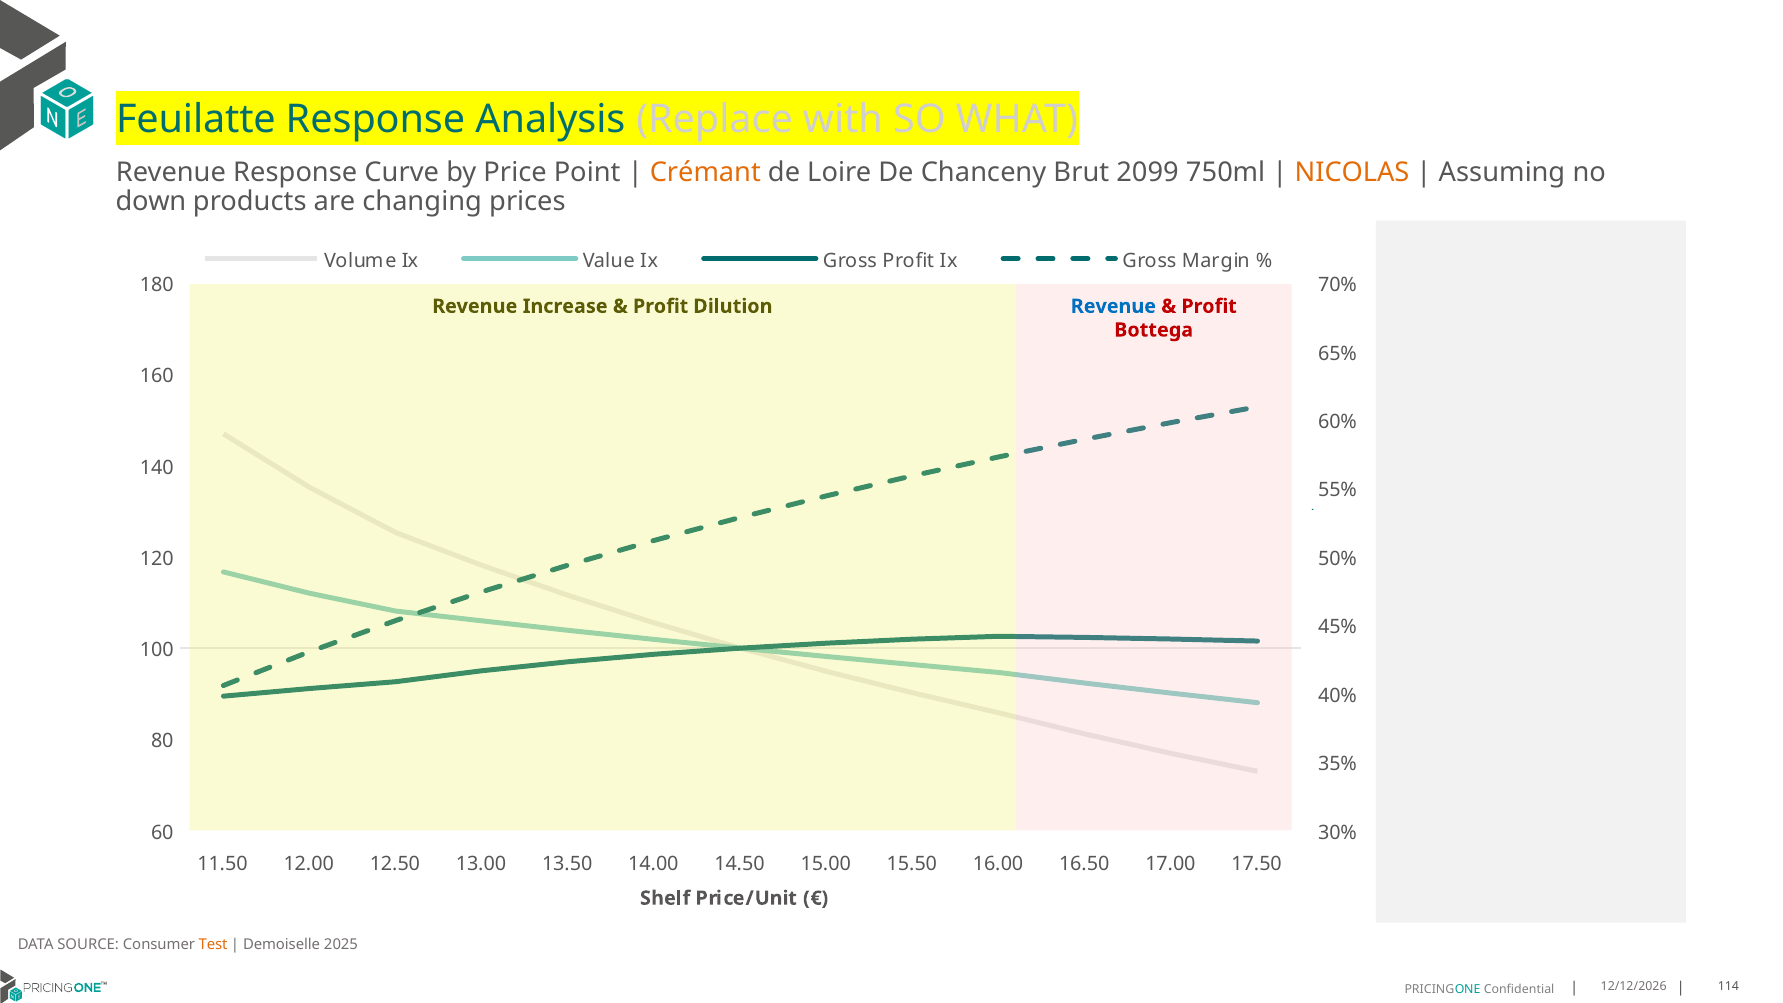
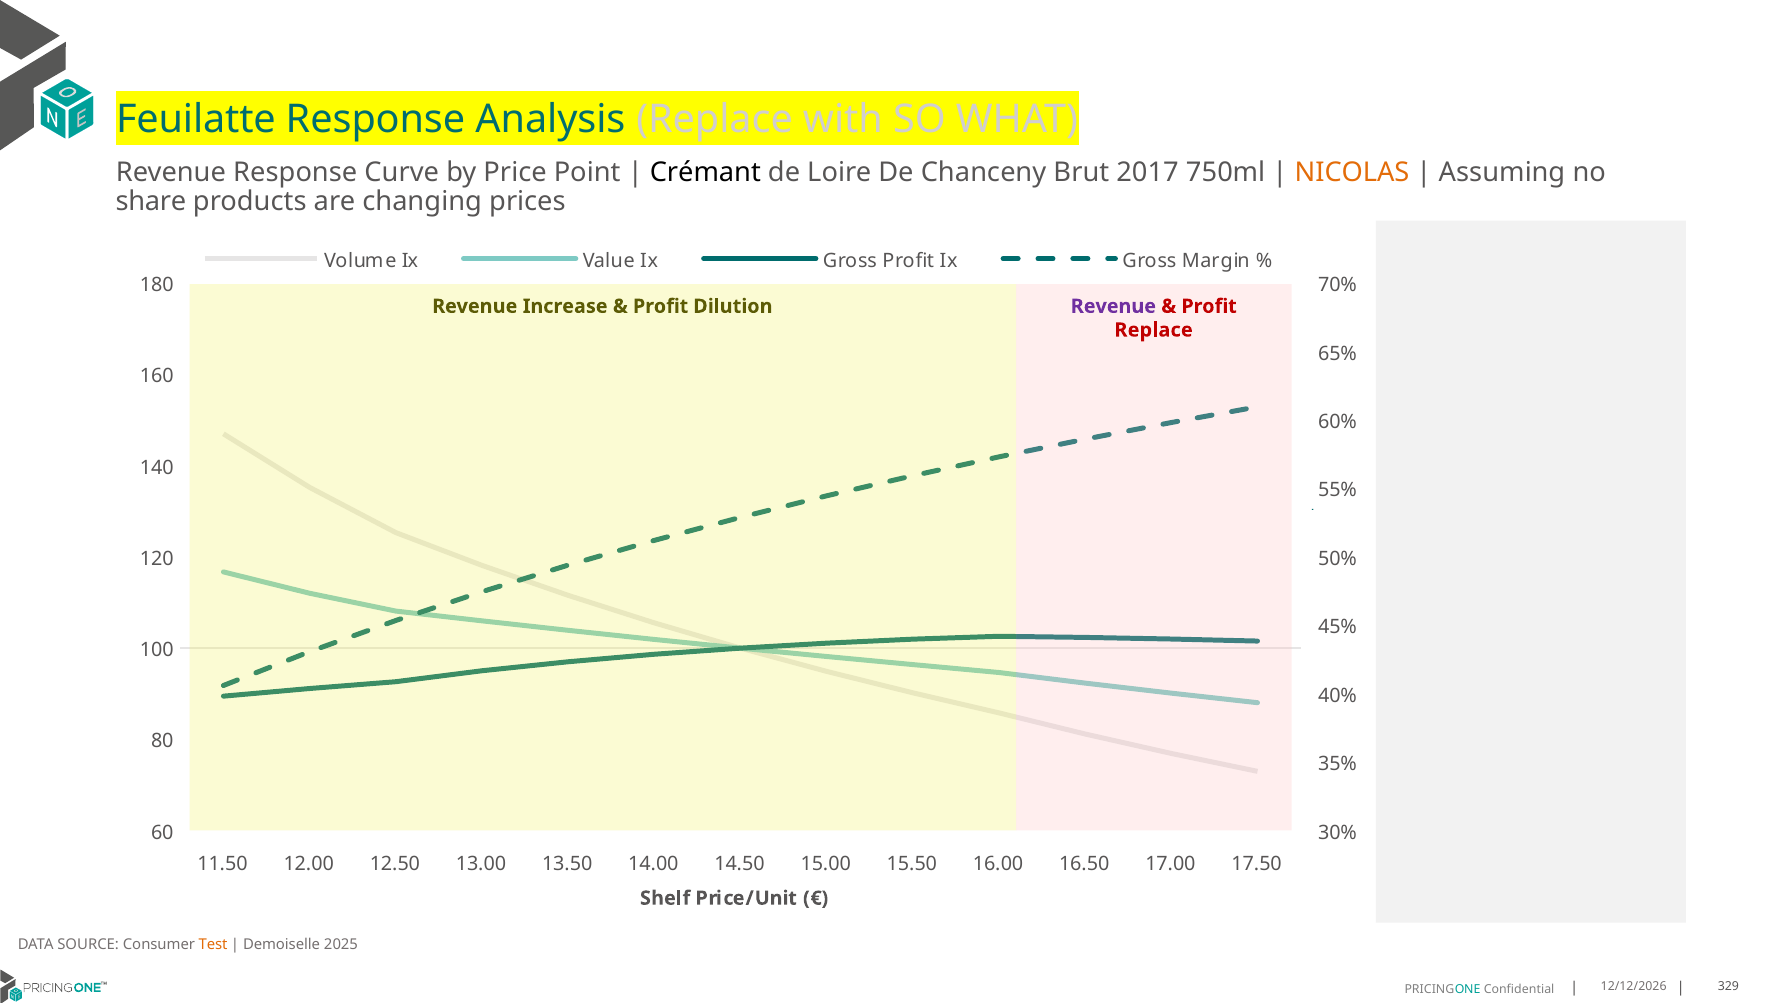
Crémant colour: orange -> black
2099: 2099 -> 2017
down: down -> share
Revenue at (1113, 306) colour: blue -> purple
Bottega at (1154, 330): Bottega -> Replace
114: 114 -> 329
